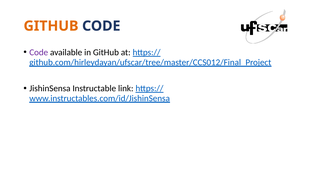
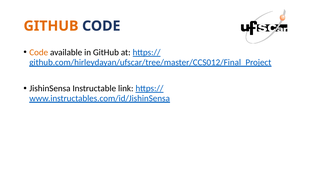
Code at (39, 52) colour: purple -> orange
